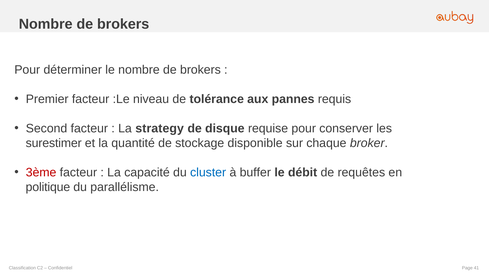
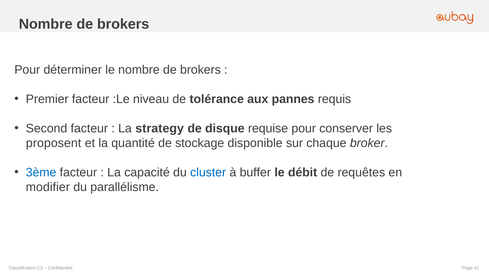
surestimer: surestimer -> proposent
3ème colour: red -> blue
politique: politique -> modifier
